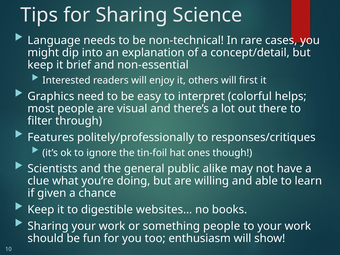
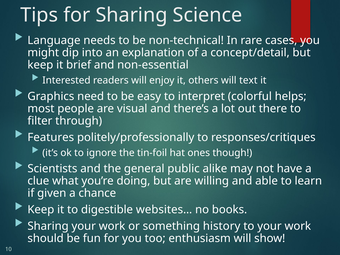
first: first -> text
something people: people -> history
